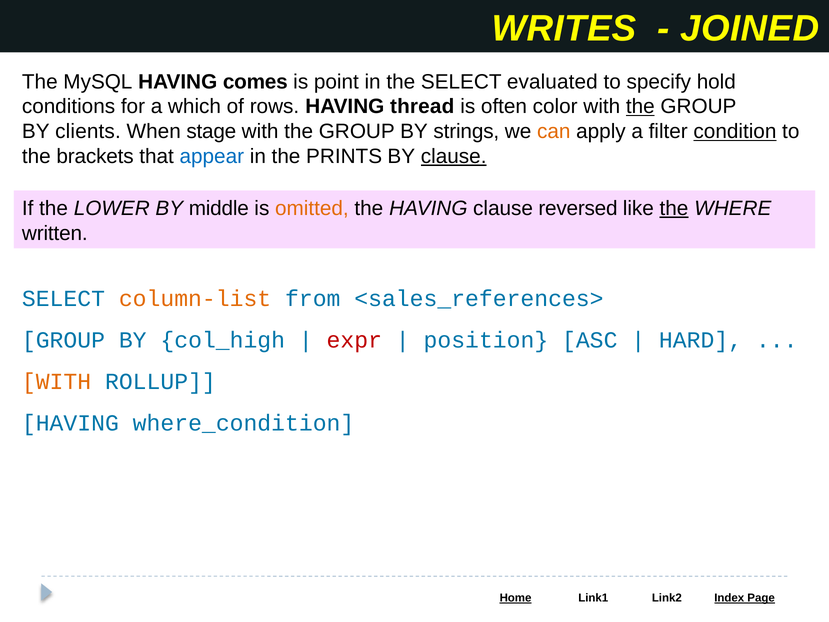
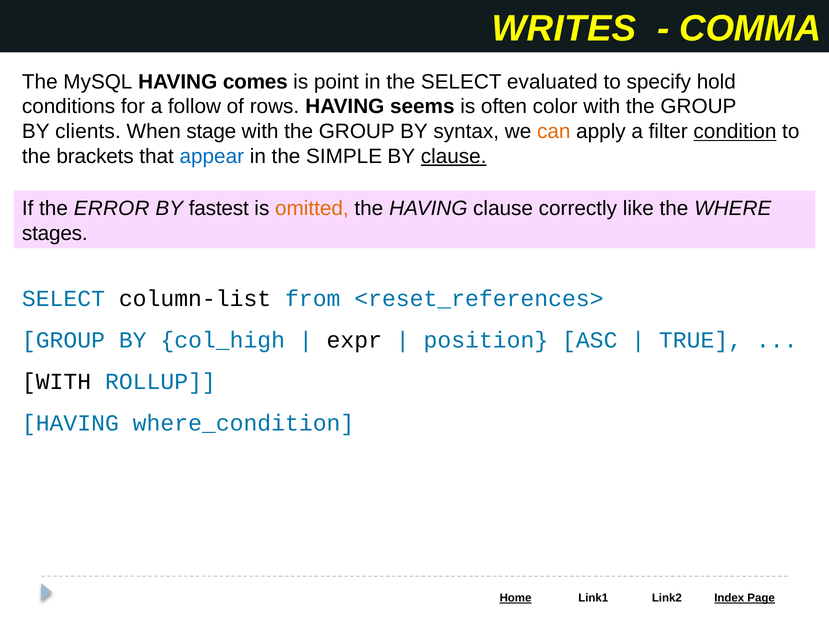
JOINED: JOINED -> COMMA
which: which -> follow
thread: thread -> seems
the at (640, 107) underline: present -> none
strings: strings -> syntax
PRINTS: PRINTS -> SIMPLE
LOWER: LOWER -> ERROR
middle: middle -> fastest
reversed: reversed -> correctly
the at (674, 208) underline: present -> none
written: written -> stages
column-list colour: orange -> black
<sales_references>: <sales_references> -> <reset_references>
expr colour: red -> black
HARD: HARD -> TRUE
WITH at (57, 382) colour: orange -> black
